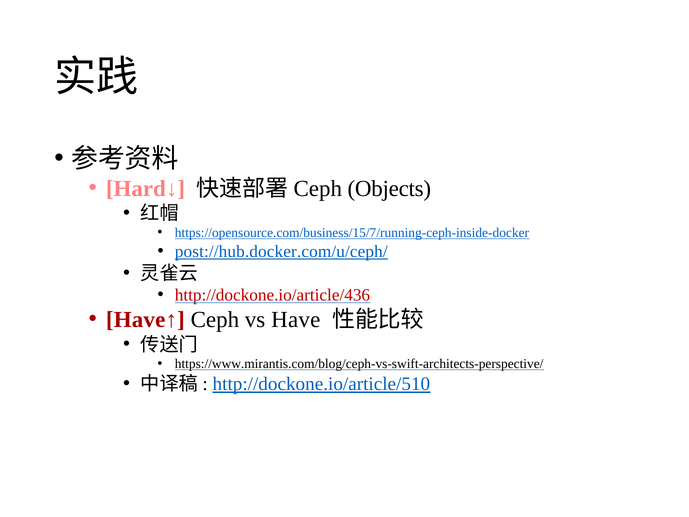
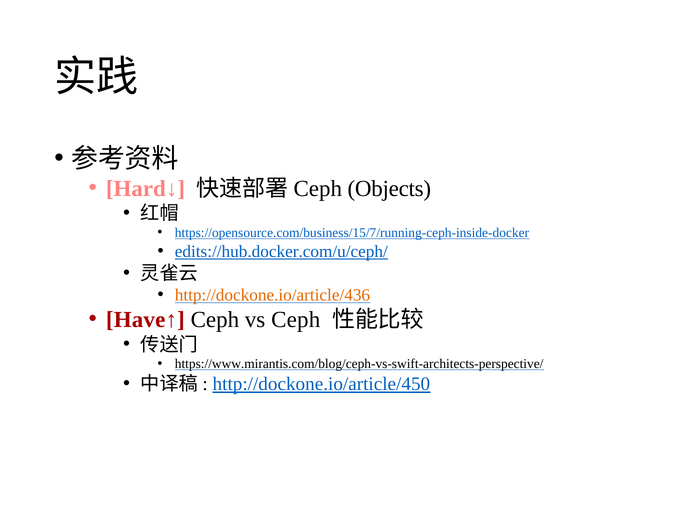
post://hub.docker.com/u/ceph/: post://hub.docker.com/u/ceph/ -> edits://hub.docker.com/u/ceph/
http://dockone.io/article/436 colour: red -> orange
vs Have: Have -> Ceph
http://dockone.io/article/510: http://dockone.io/article/510 -> http://dockone.io/article/450
